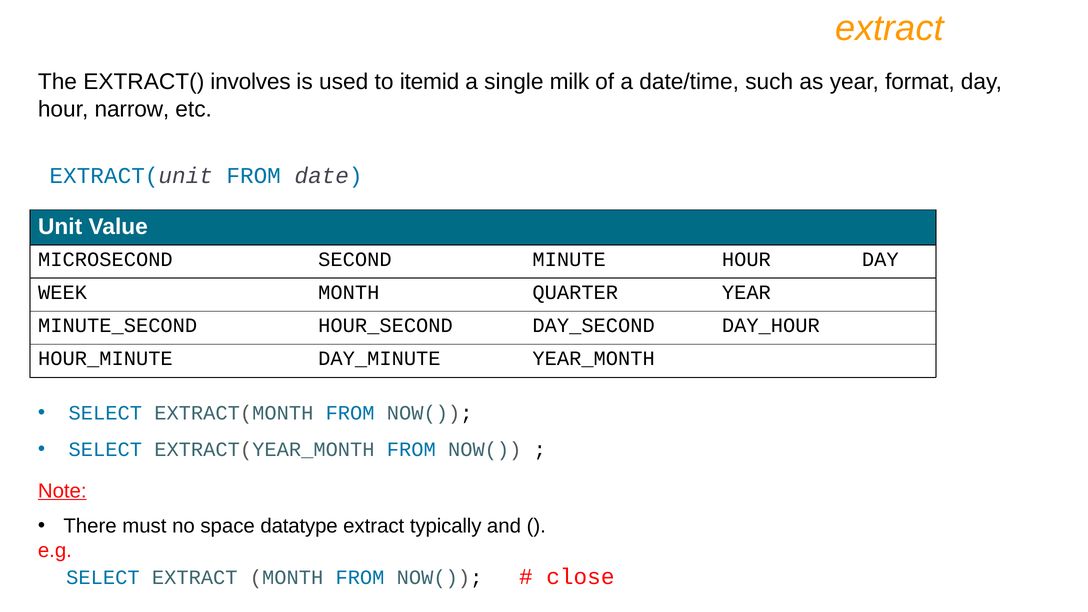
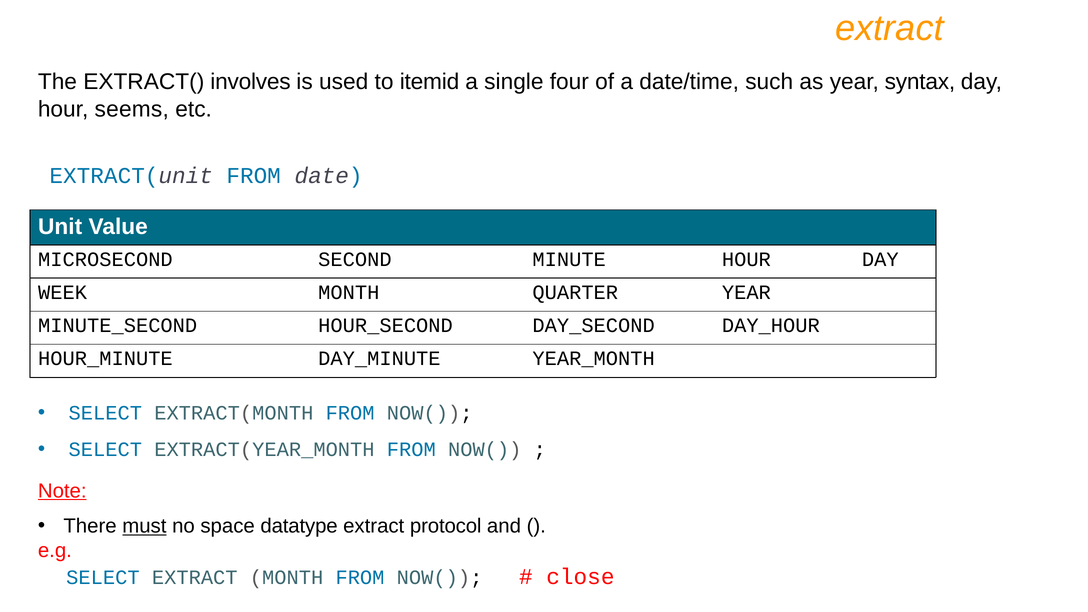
milk: milk -> four
format: format -> syntax
narrow: narrow -> seems
must underline: none -> present
typically: typically -> protocol
